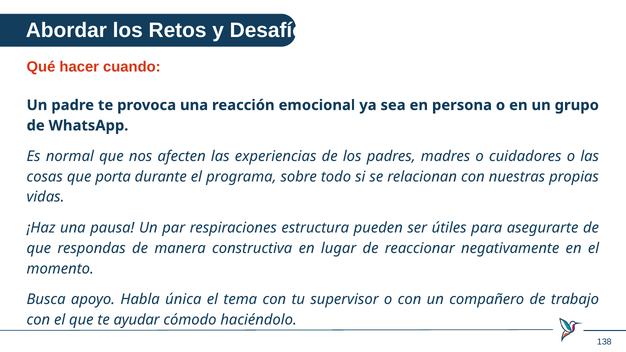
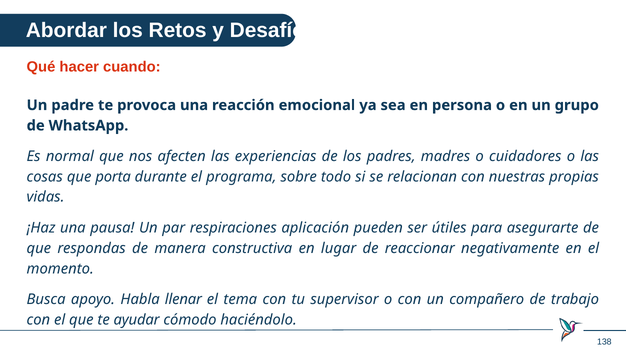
estructura: estructura -> aplicación
única: única -> llenar
